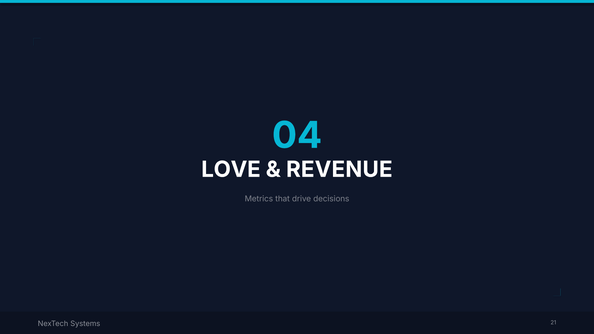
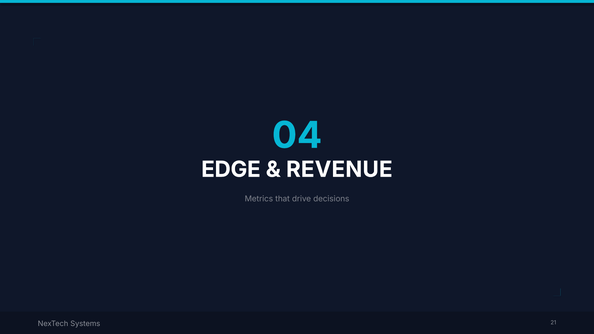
LOVE: LOVE -> EDGE
